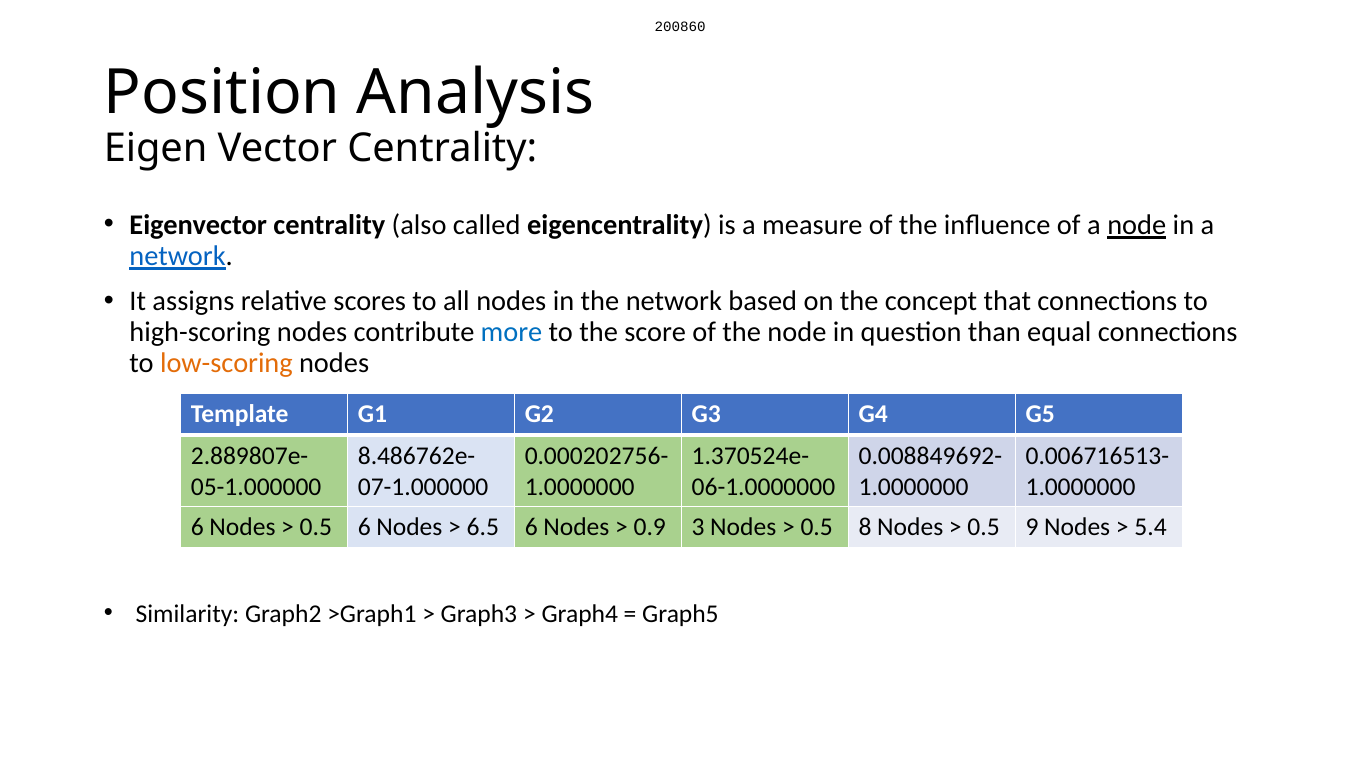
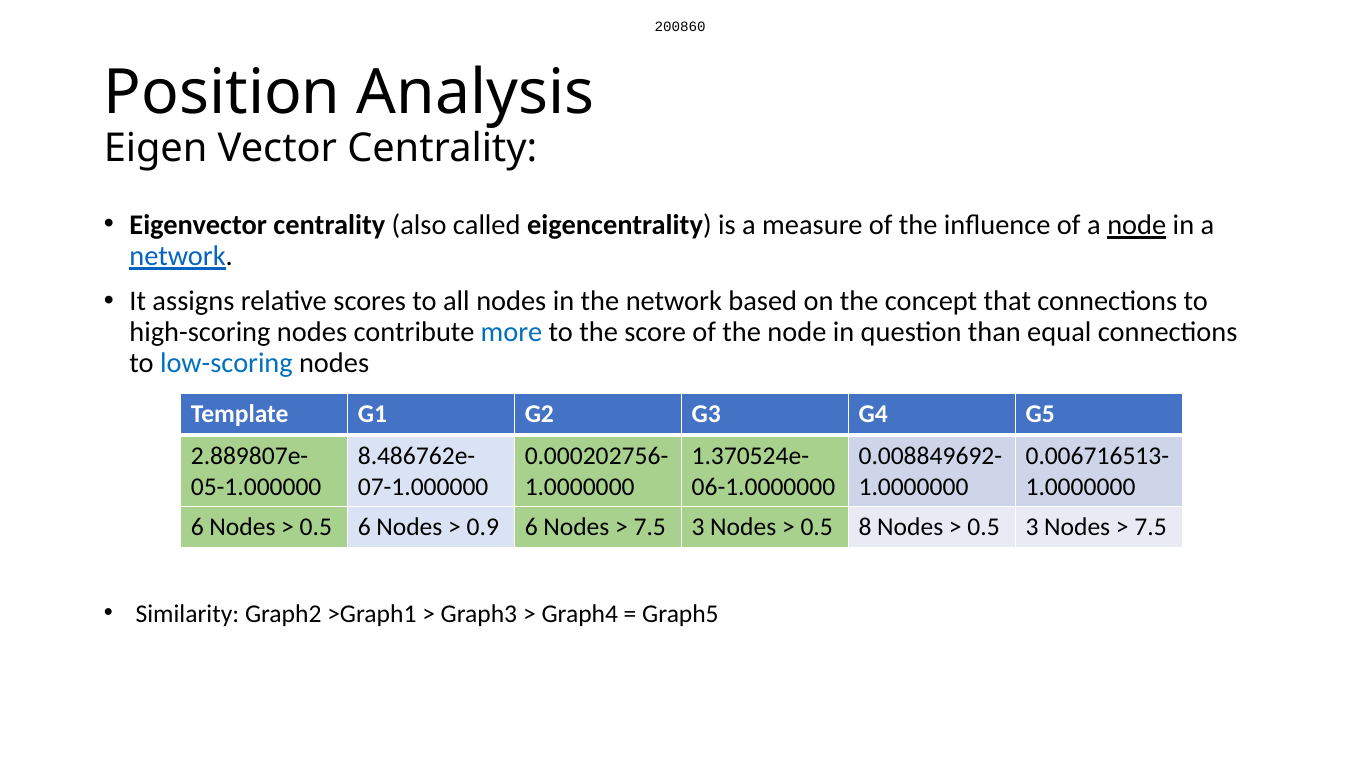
low-scoring colour: orange -> blue
6.5: 6.5 -> 0.9
0.9 at (650, 527): 0.9 -> 7.5
0.5 9: 9 -> 3
5.4 at (1151, 527): 5.4 -> 7.5
